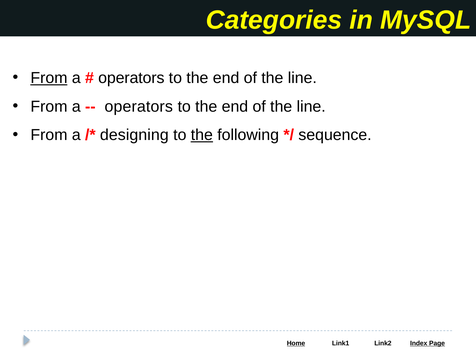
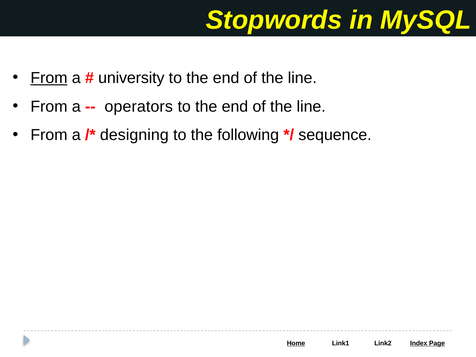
Categories: Categories -> Stopwords
operators at (131, 78): operators -> university
the at (202, 135) underline: present -> none
